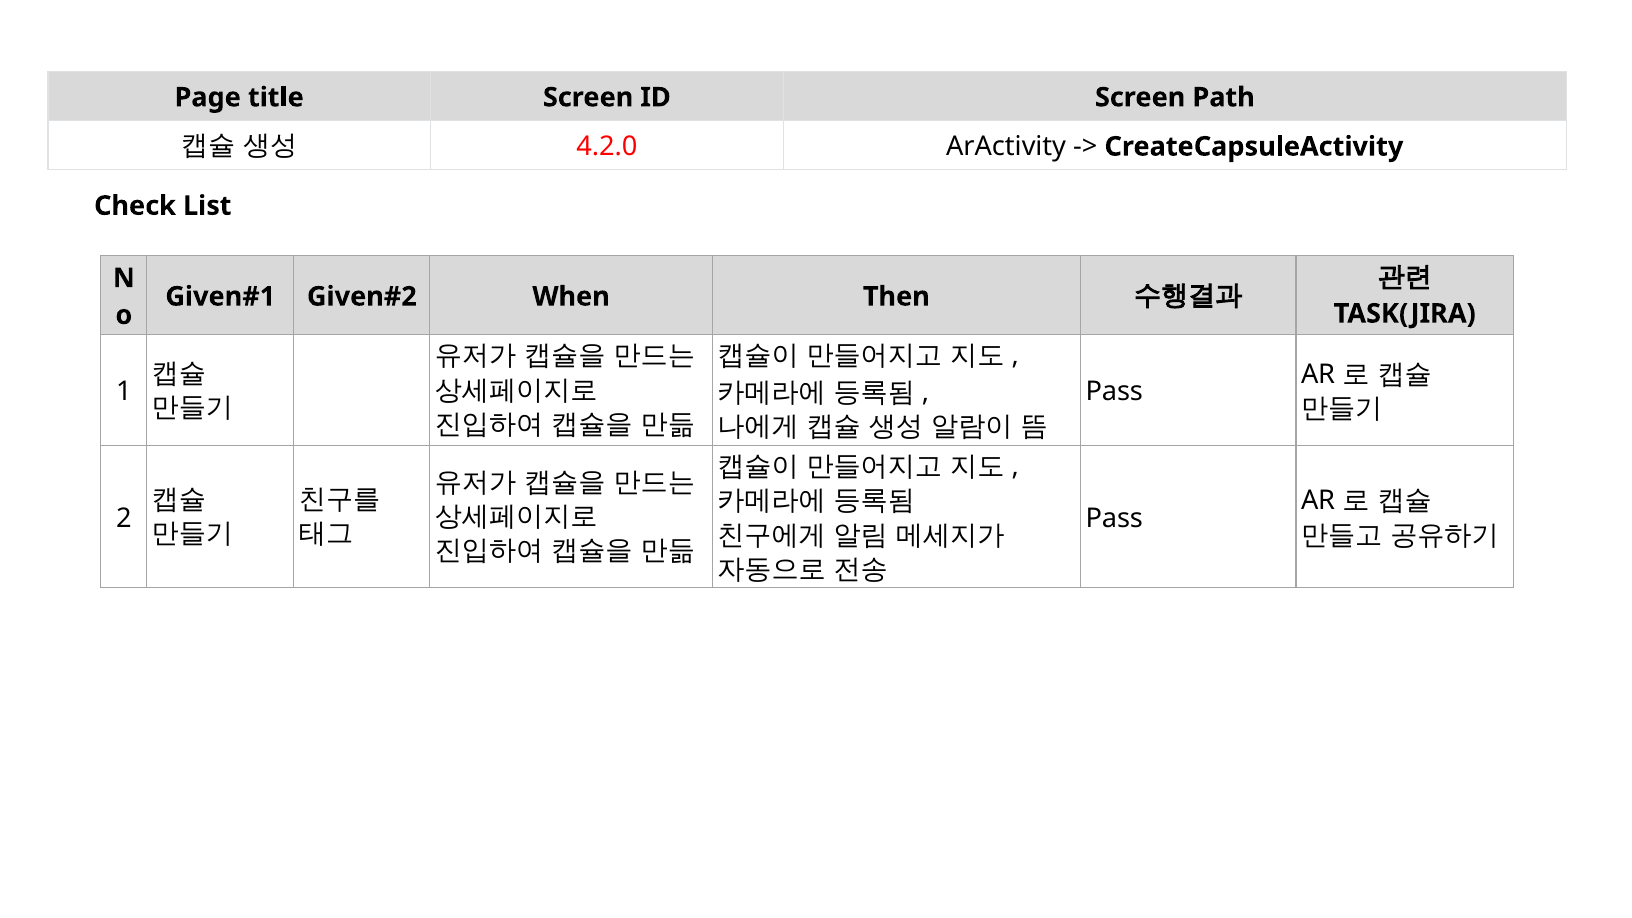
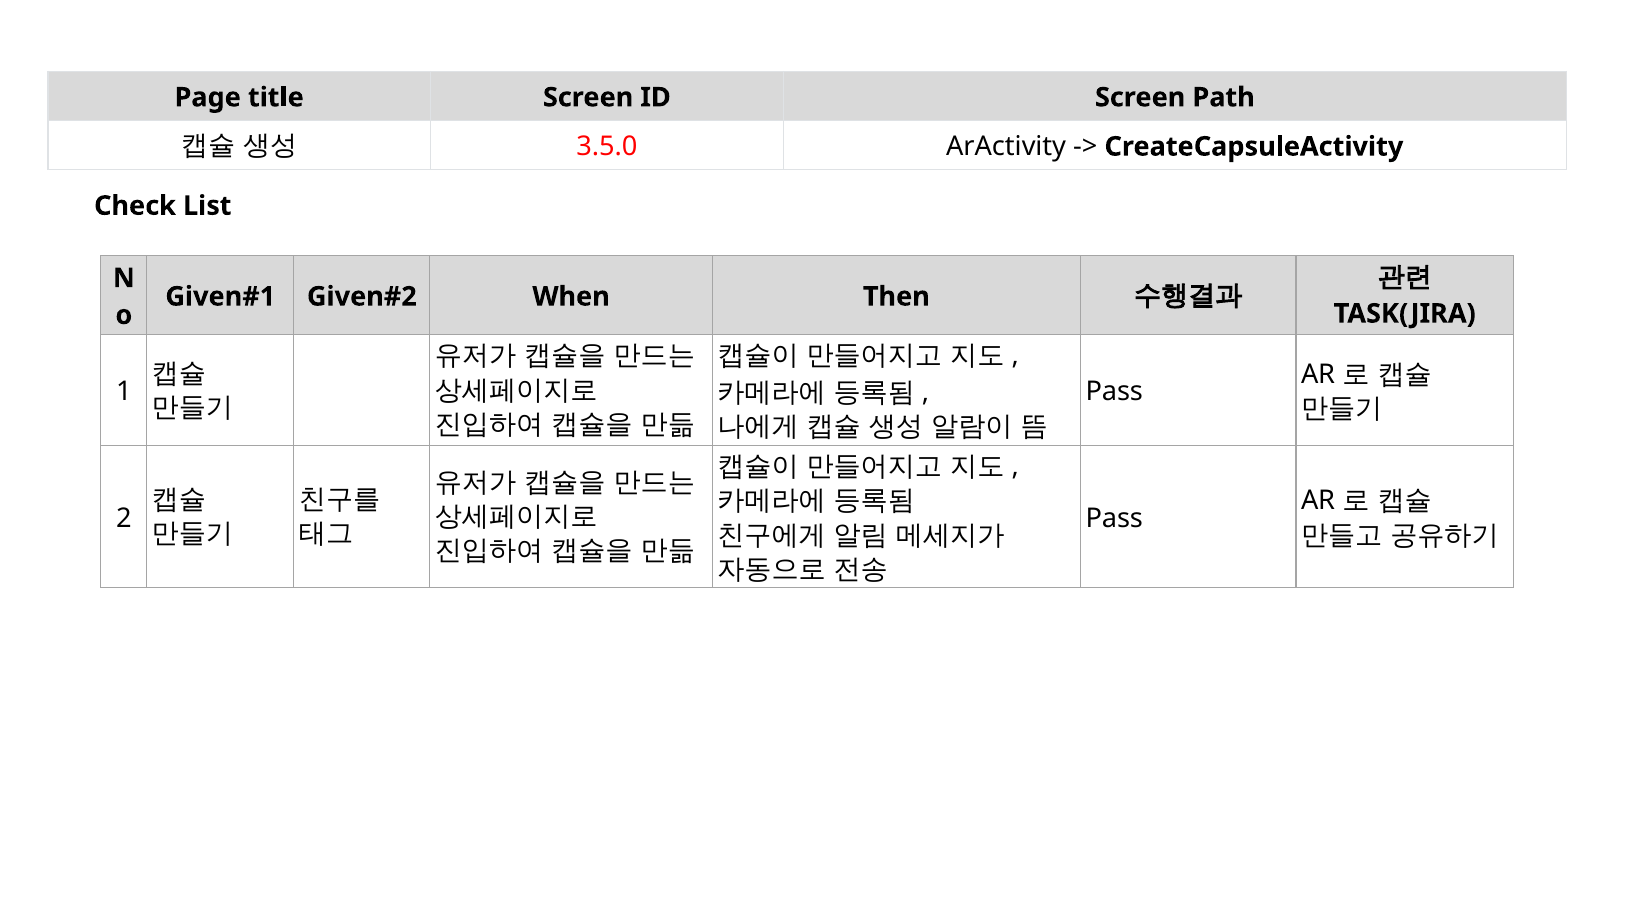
4.2.0: 4.2.0 -> 3.5.0
